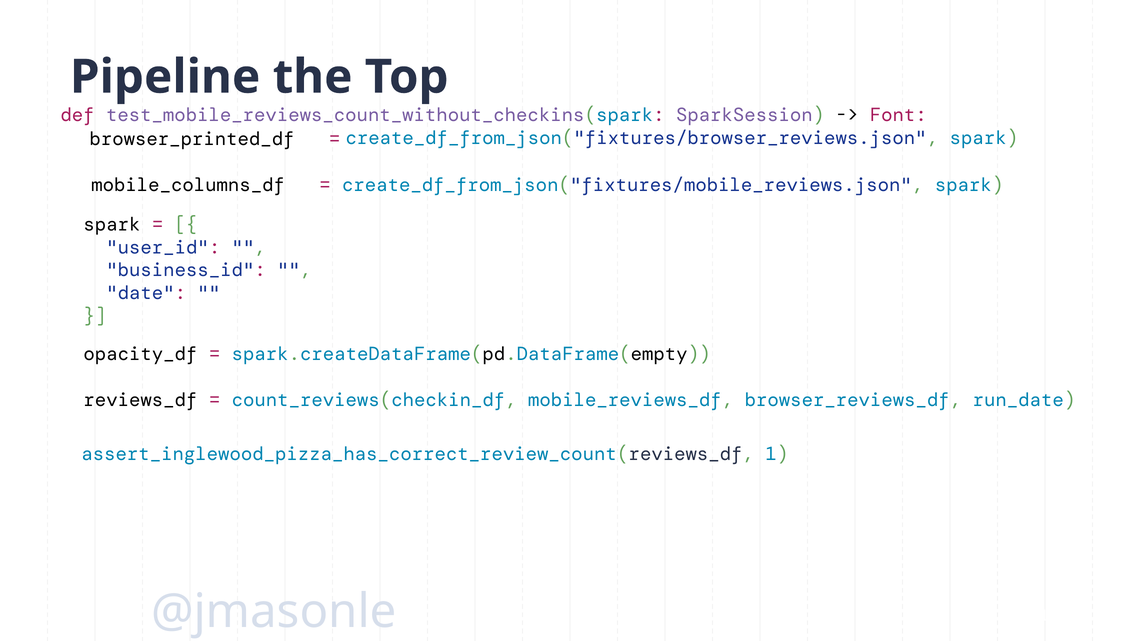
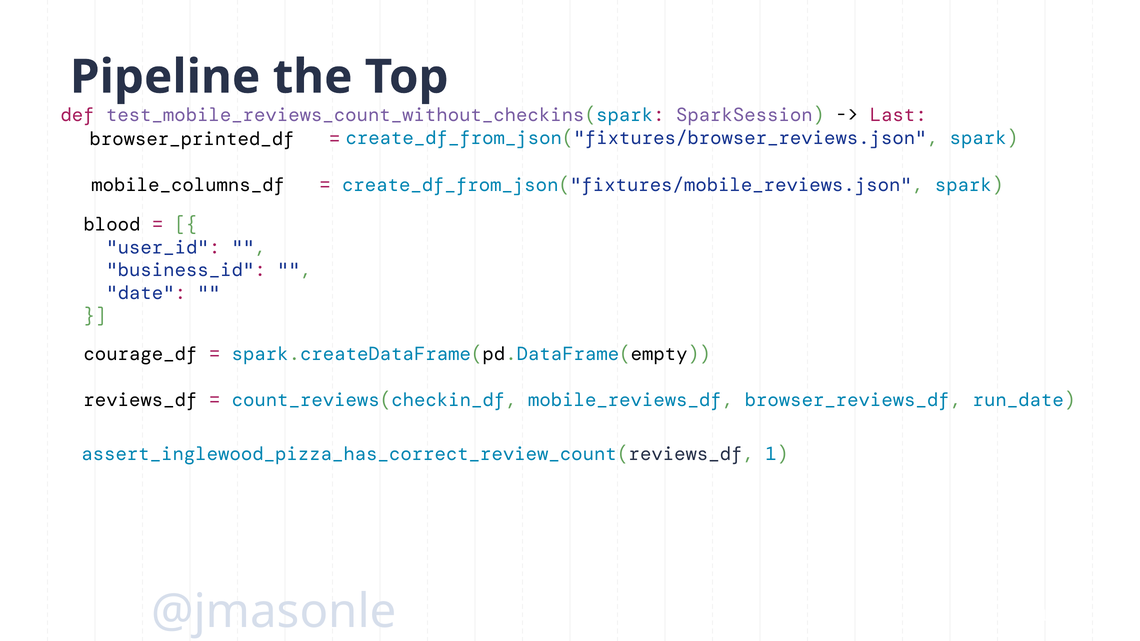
Font: Font -> Last
spark at (112, 225): spark -> blood
opacity_df: opacity_df -> courage_df
